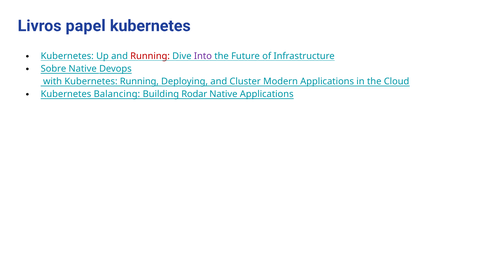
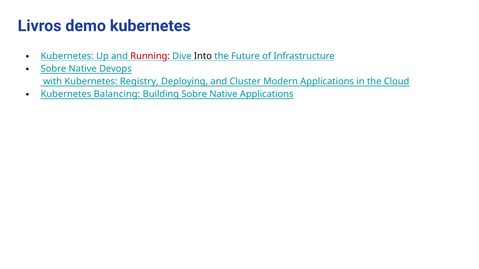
papel: papel -> demo
Into colour: purple -> black
Kubernetes Running: Running -> Registry
Building Rodar: Rodar -> Sobre
